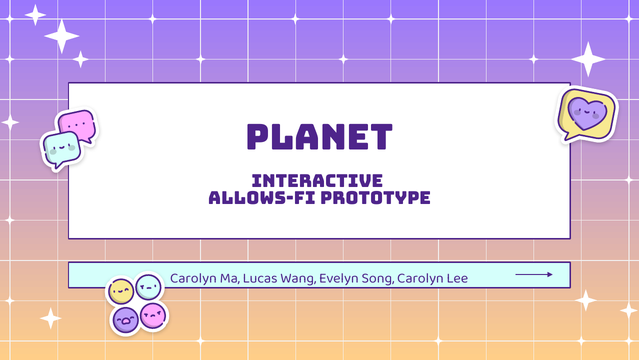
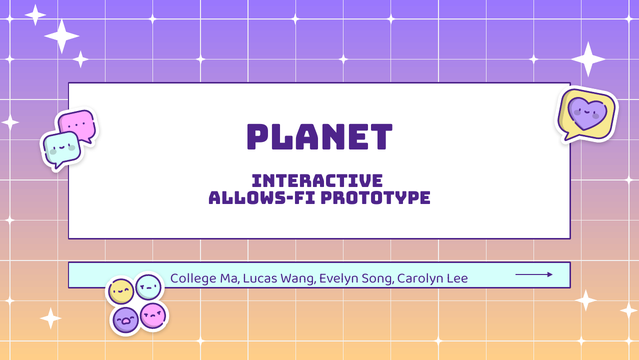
Carolyn at (193, 278): Carolyn -> College
